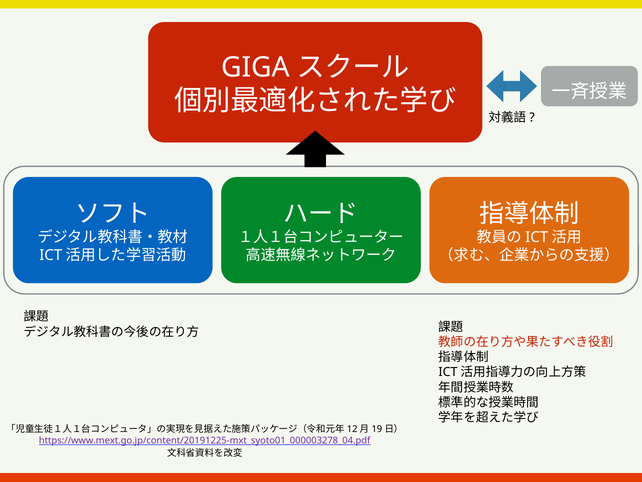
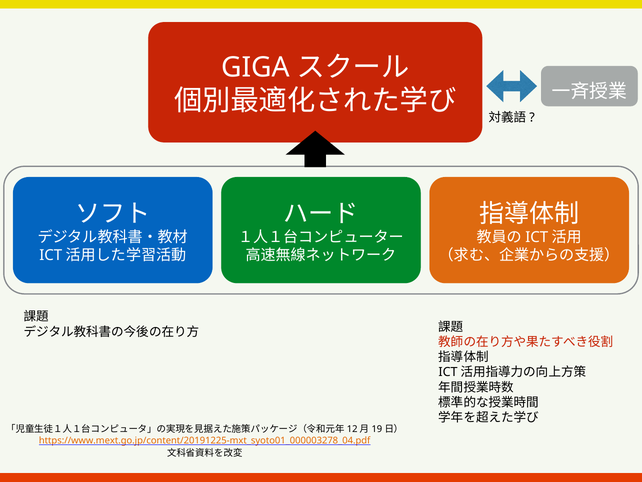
https://www.mext.go.jp/content/20191225-mxt_syoto01_000003278_04.pdf colour: purple -> orange
